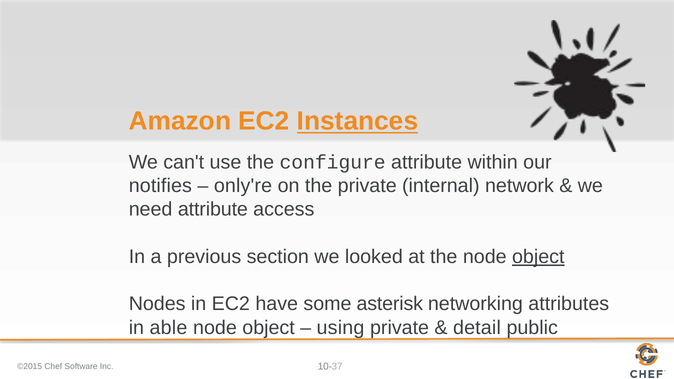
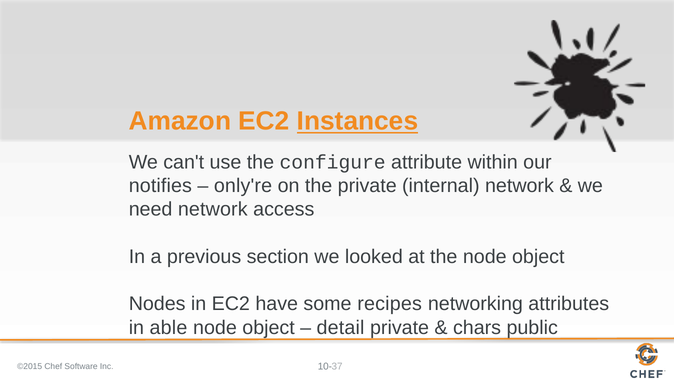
need attribute: attribute -> network
object at (538, 257) underline: present -> none
asterisk: asterisk -> recipes
using: using -> detail
detail: detail -> chars
